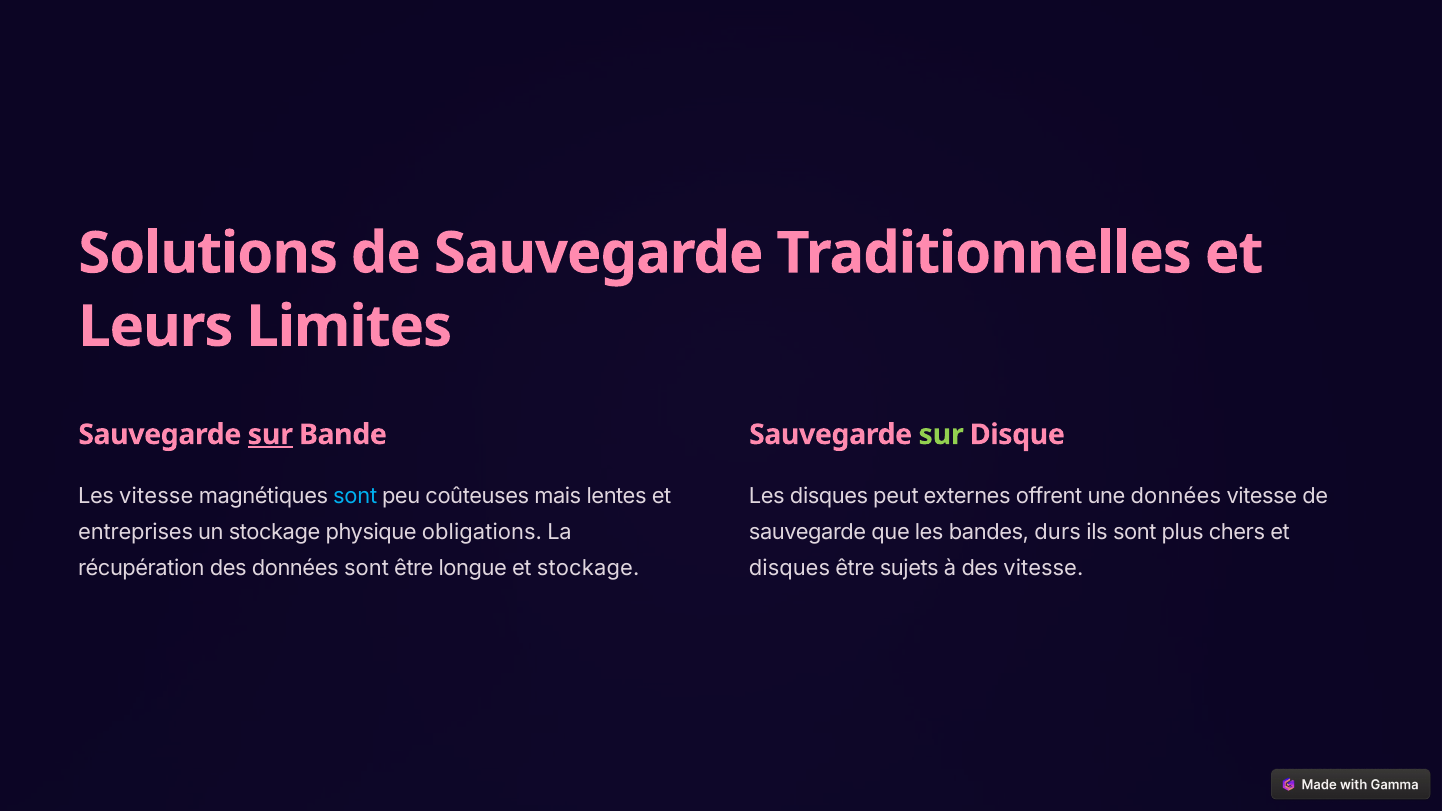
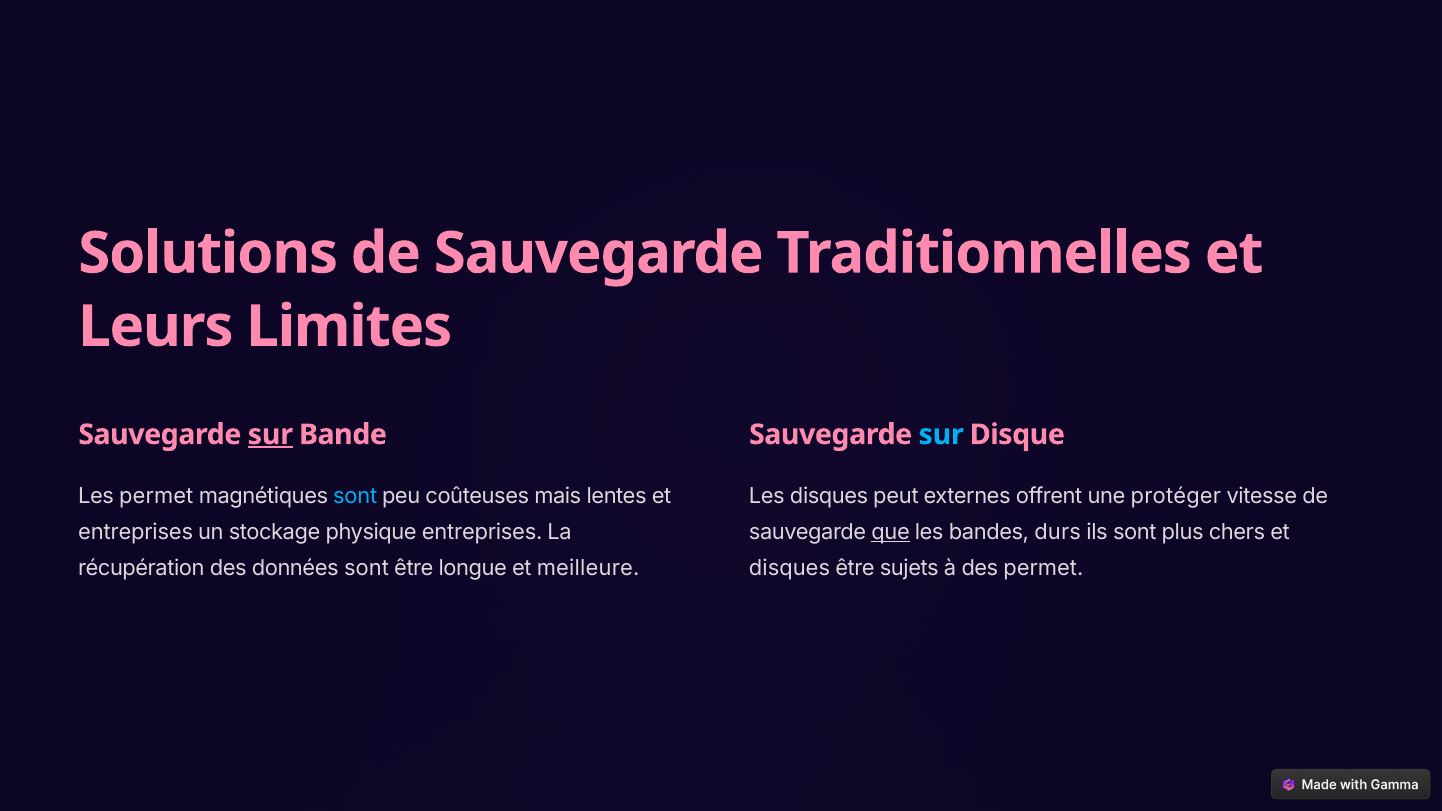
sur at (941, 435) colour: light green -> light blue
Les vitesse: vitesse -> permet
une données: données -> protéger
physique obligations: obligations -> entreprises
que underline: none -> present
et stockage: stockage -> meilleure
des vitesse: vitesse -> permet
